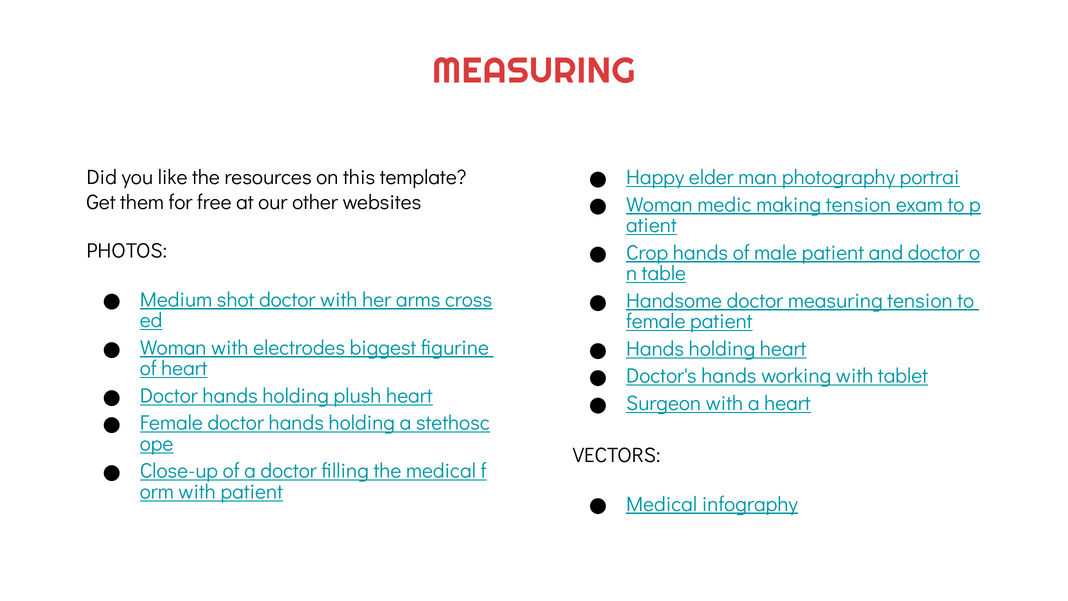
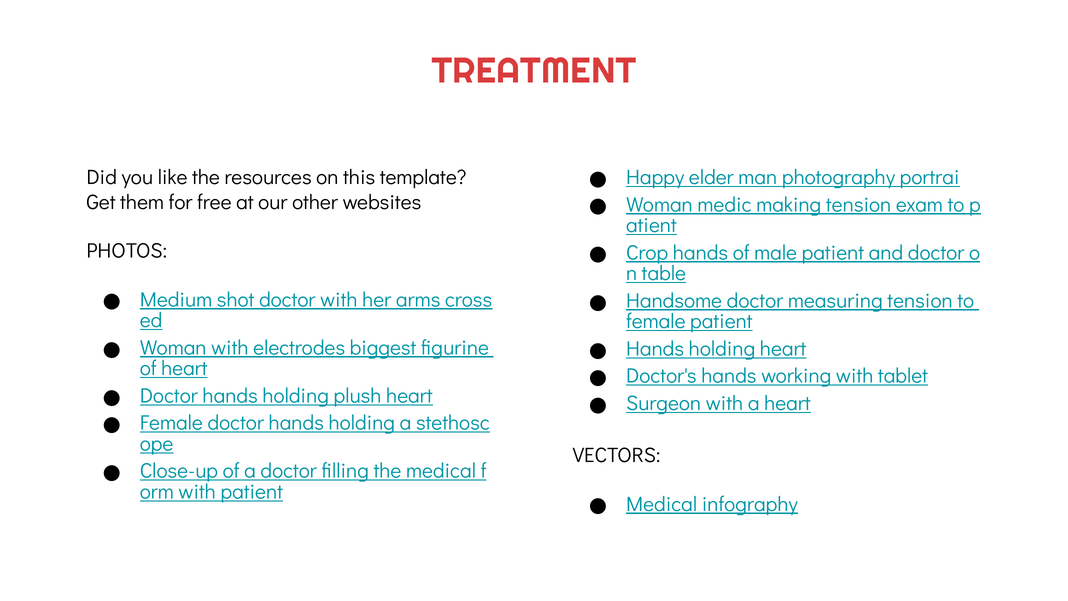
MEASURING at (534, 71): MEASURING -> TREATMENT
